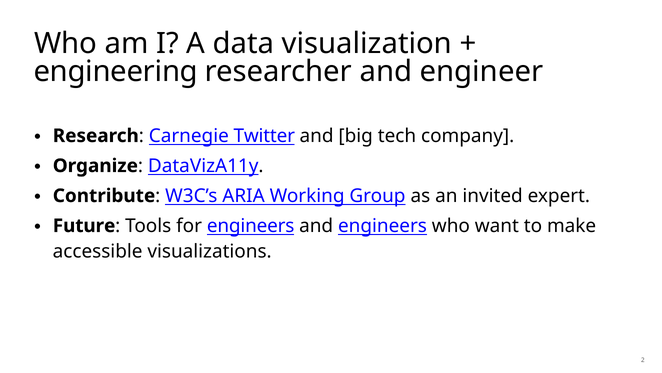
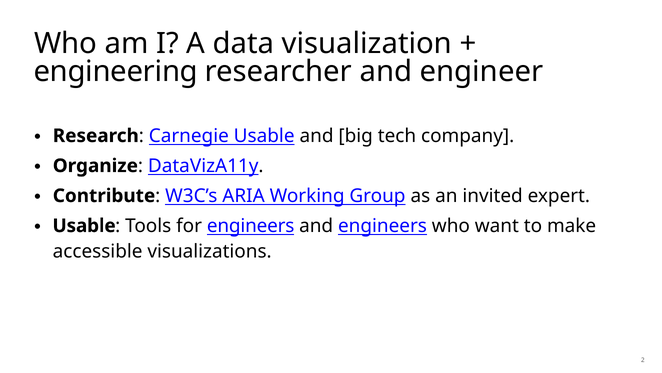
Carnegie Twitter: Twitter -> Usable
Future at (84, 225): Future -> Usable
